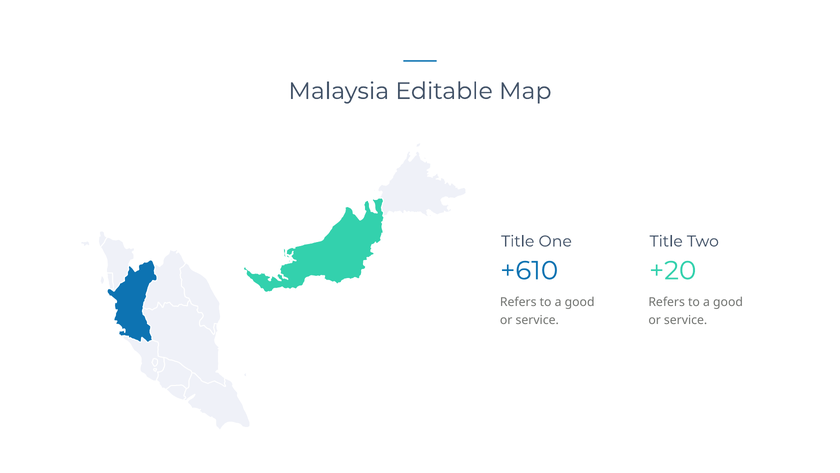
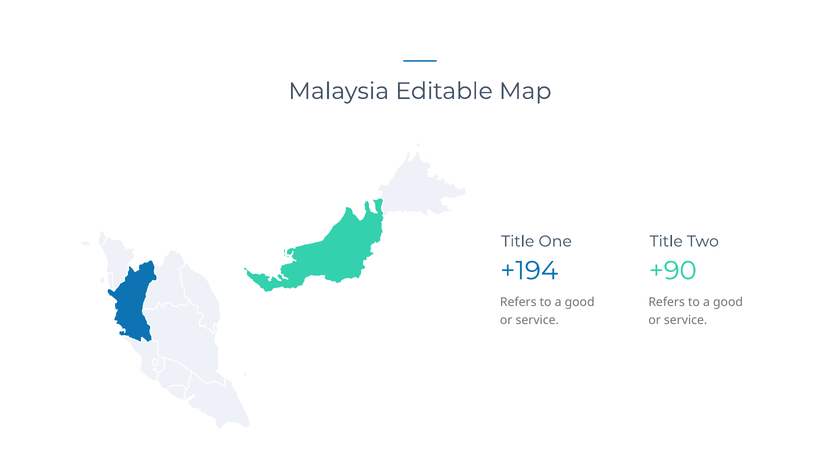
+610: +610 -> +194
+20: +20 -> +90
